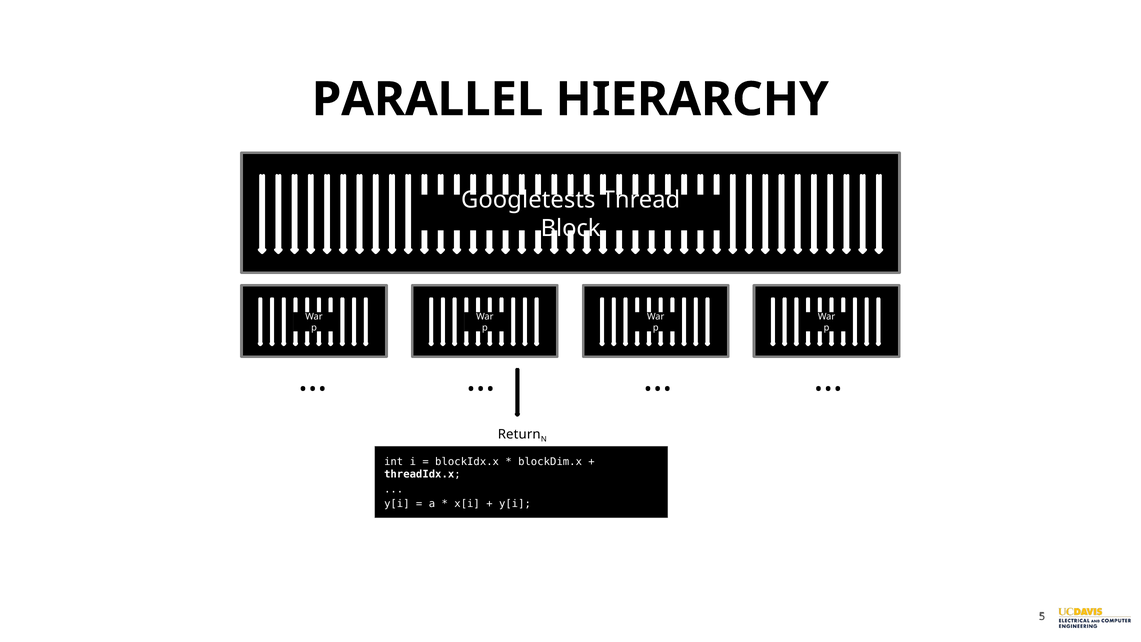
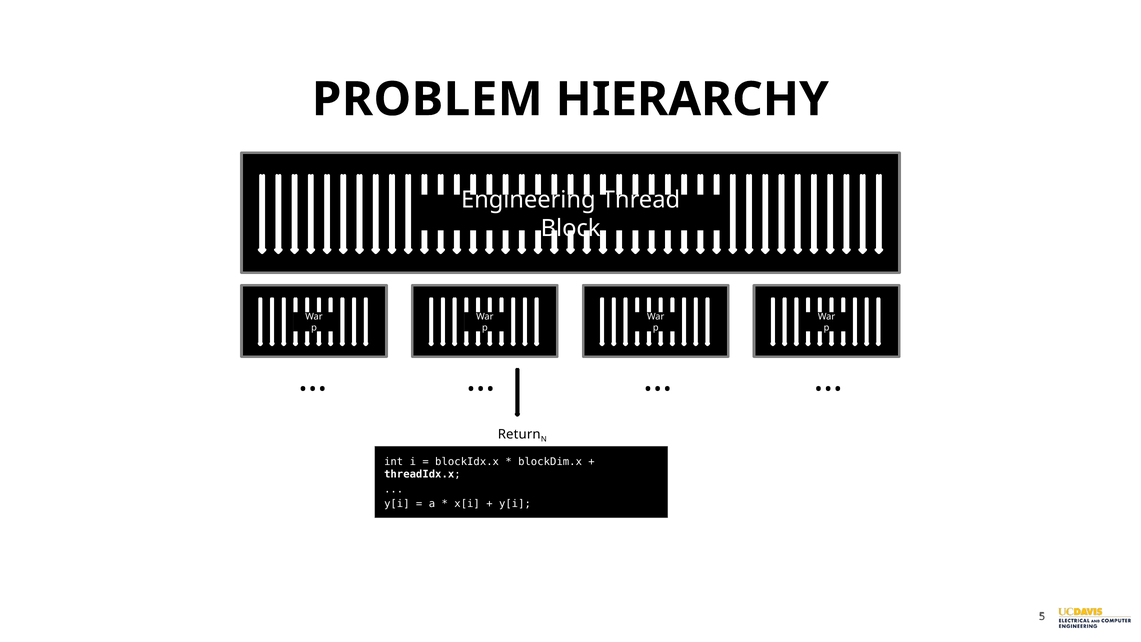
PARALLEL: PARALLEL -> PROBLEM
Googletests: Googletests -> Engineering
